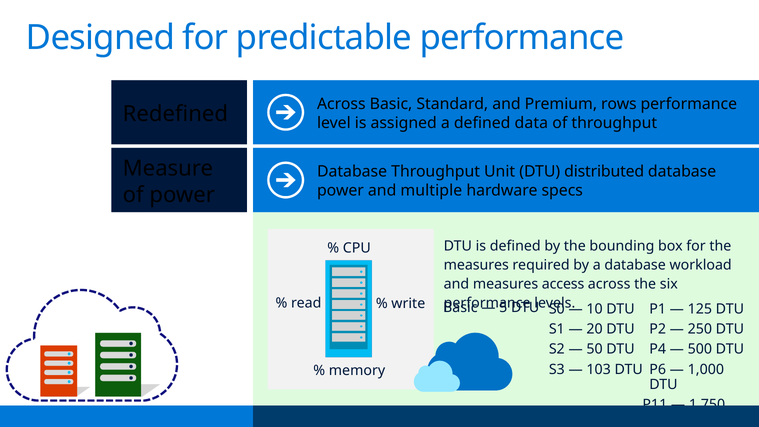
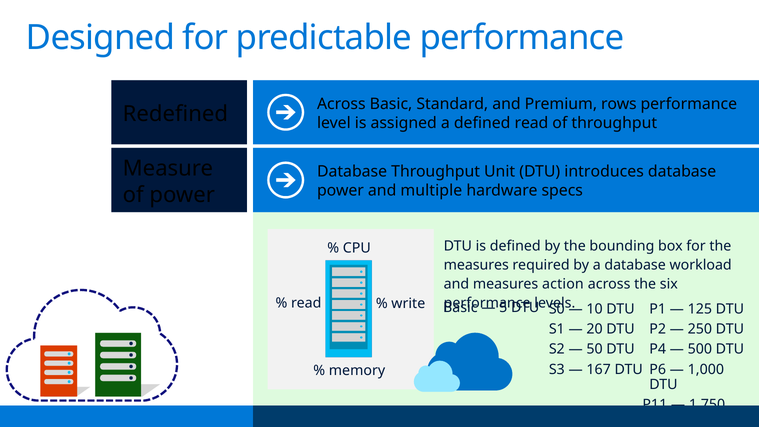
defined data: data -> read
distributed: distributed -> introduces
access: access -> action
103: 103 -> 167
